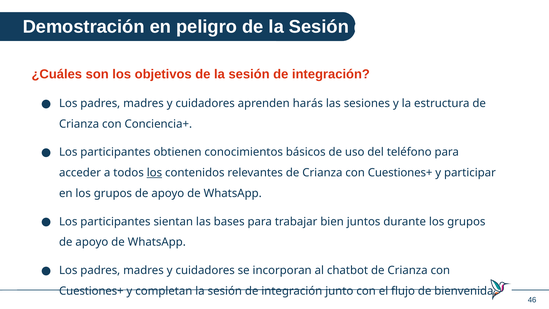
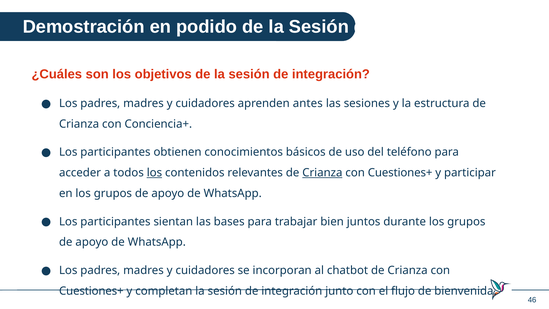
peligro: peligro -> podido
harás: harás -> antes
Crianza at (322, 173) underline: none -> present
